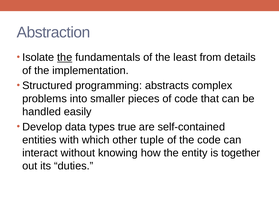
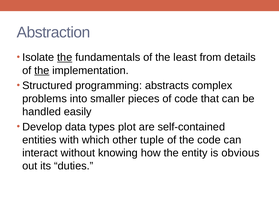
the at (42, 71) underline: none -> present
true: true -> plot
together: together -> obvious
